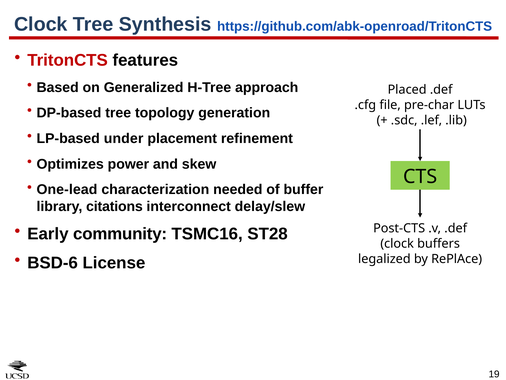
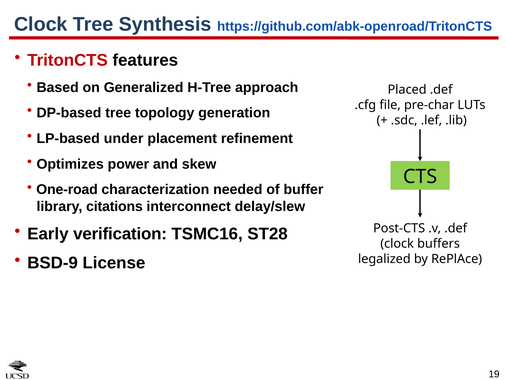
One-lead: One-lead -> One-road
community: community -> verification
BSD-6: BSD-6 -> BSD-9
